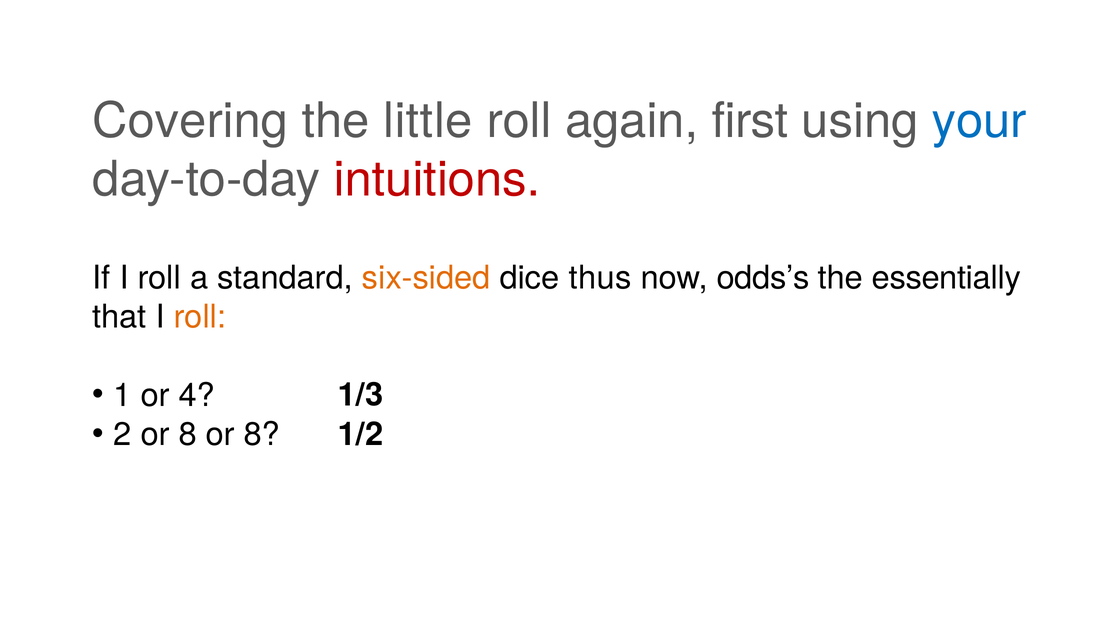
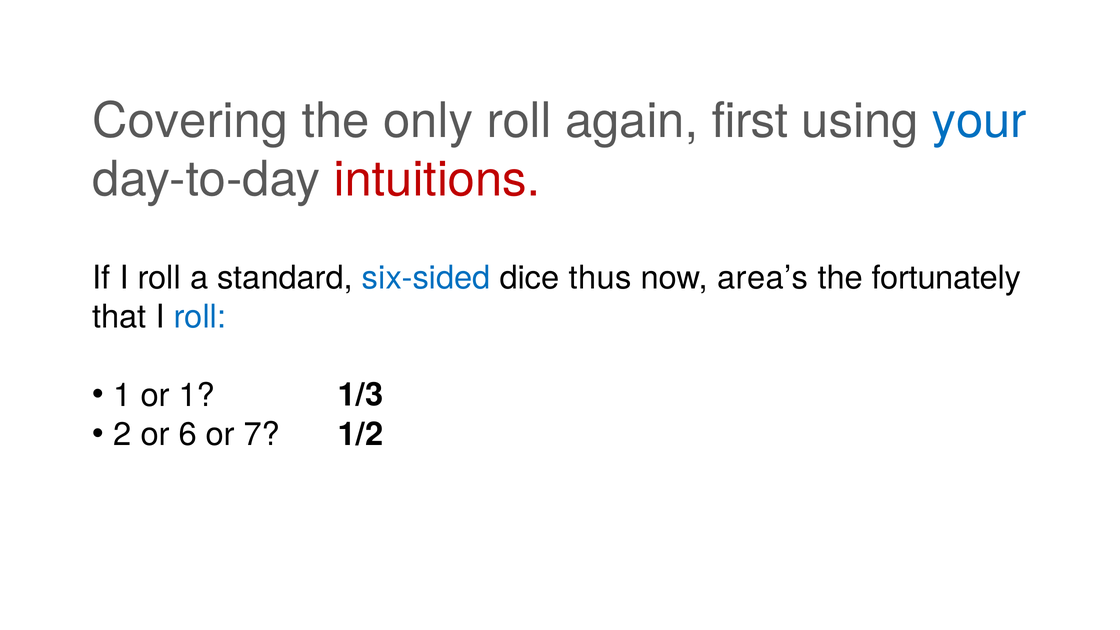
little: little -> only
six-sided colour: orange -> blue
odds’s: odds’s -> area’s
essentially: essentially -> fortunately
roll at (200, 317) colour: orange -> blue
or 4: 4 -> 1
2 or 8: 8 -> 6
8 at (262, 435): 8 -> 7
